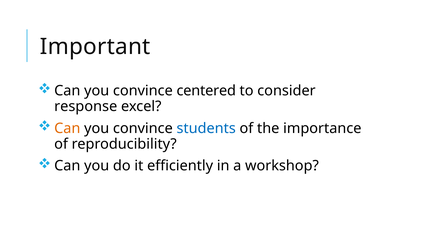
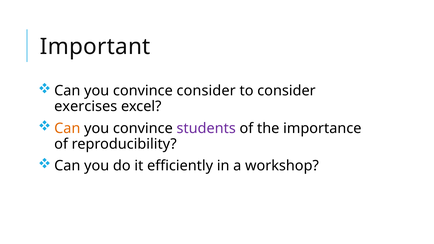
convince centered: centered -> consider
response: response -> exercises
students colour: blue -> purple
